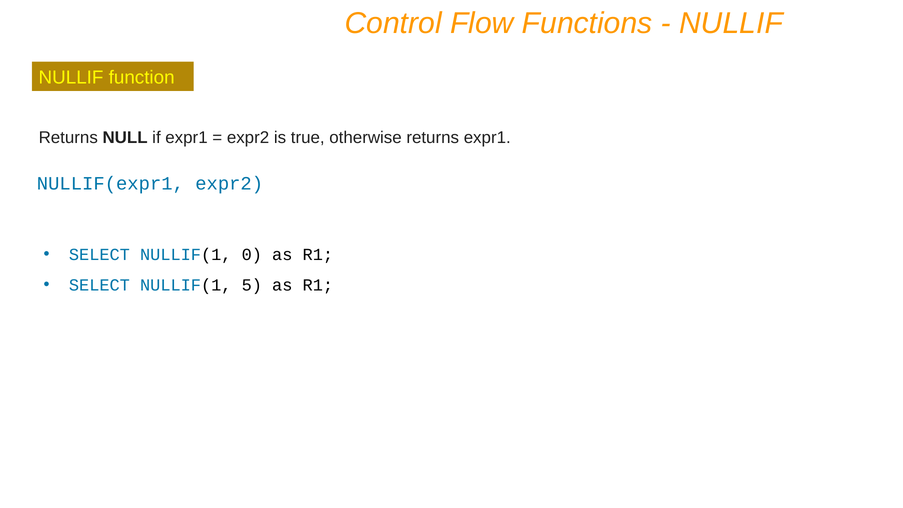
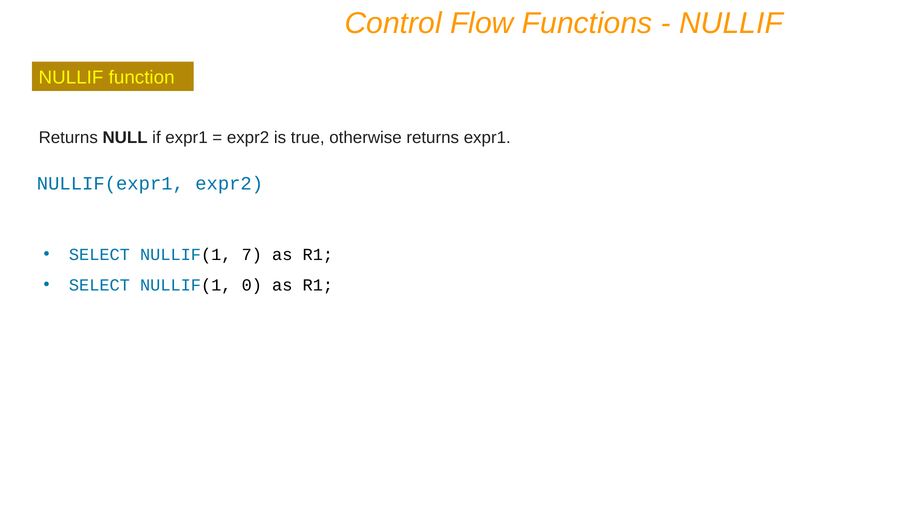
0: 0 -> 7
5: 5 -> 0
